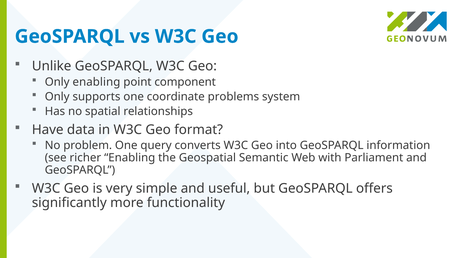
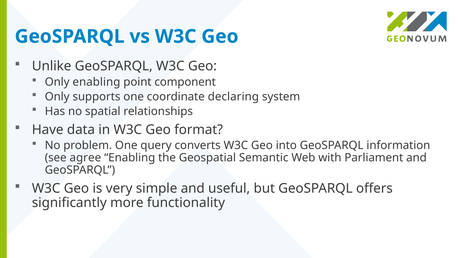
problems: problems -> declaring
richer: richer -> agree
